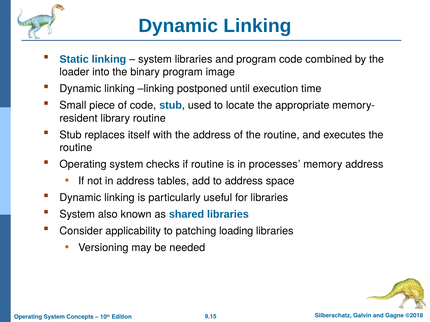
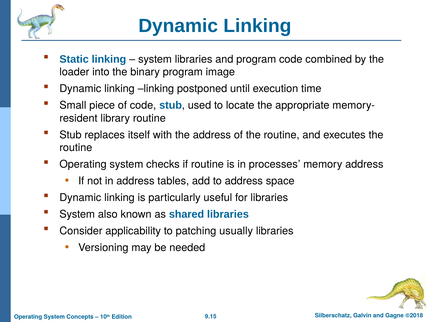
loading: loading -> usually
